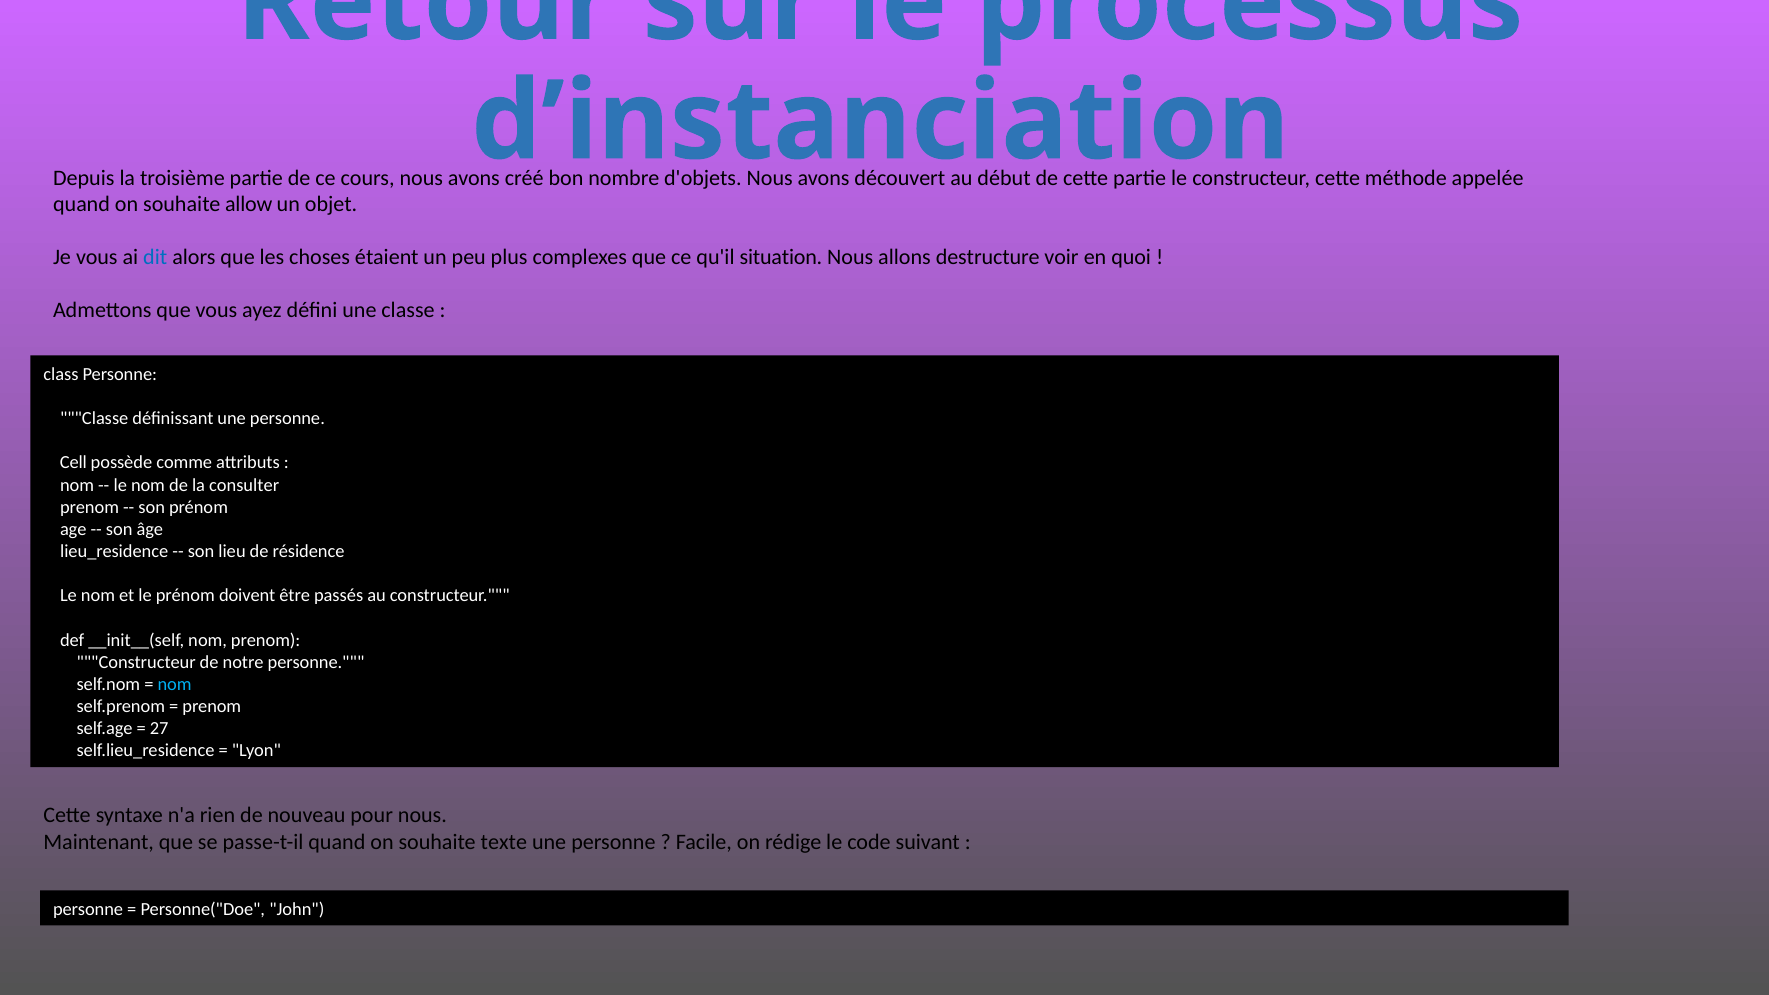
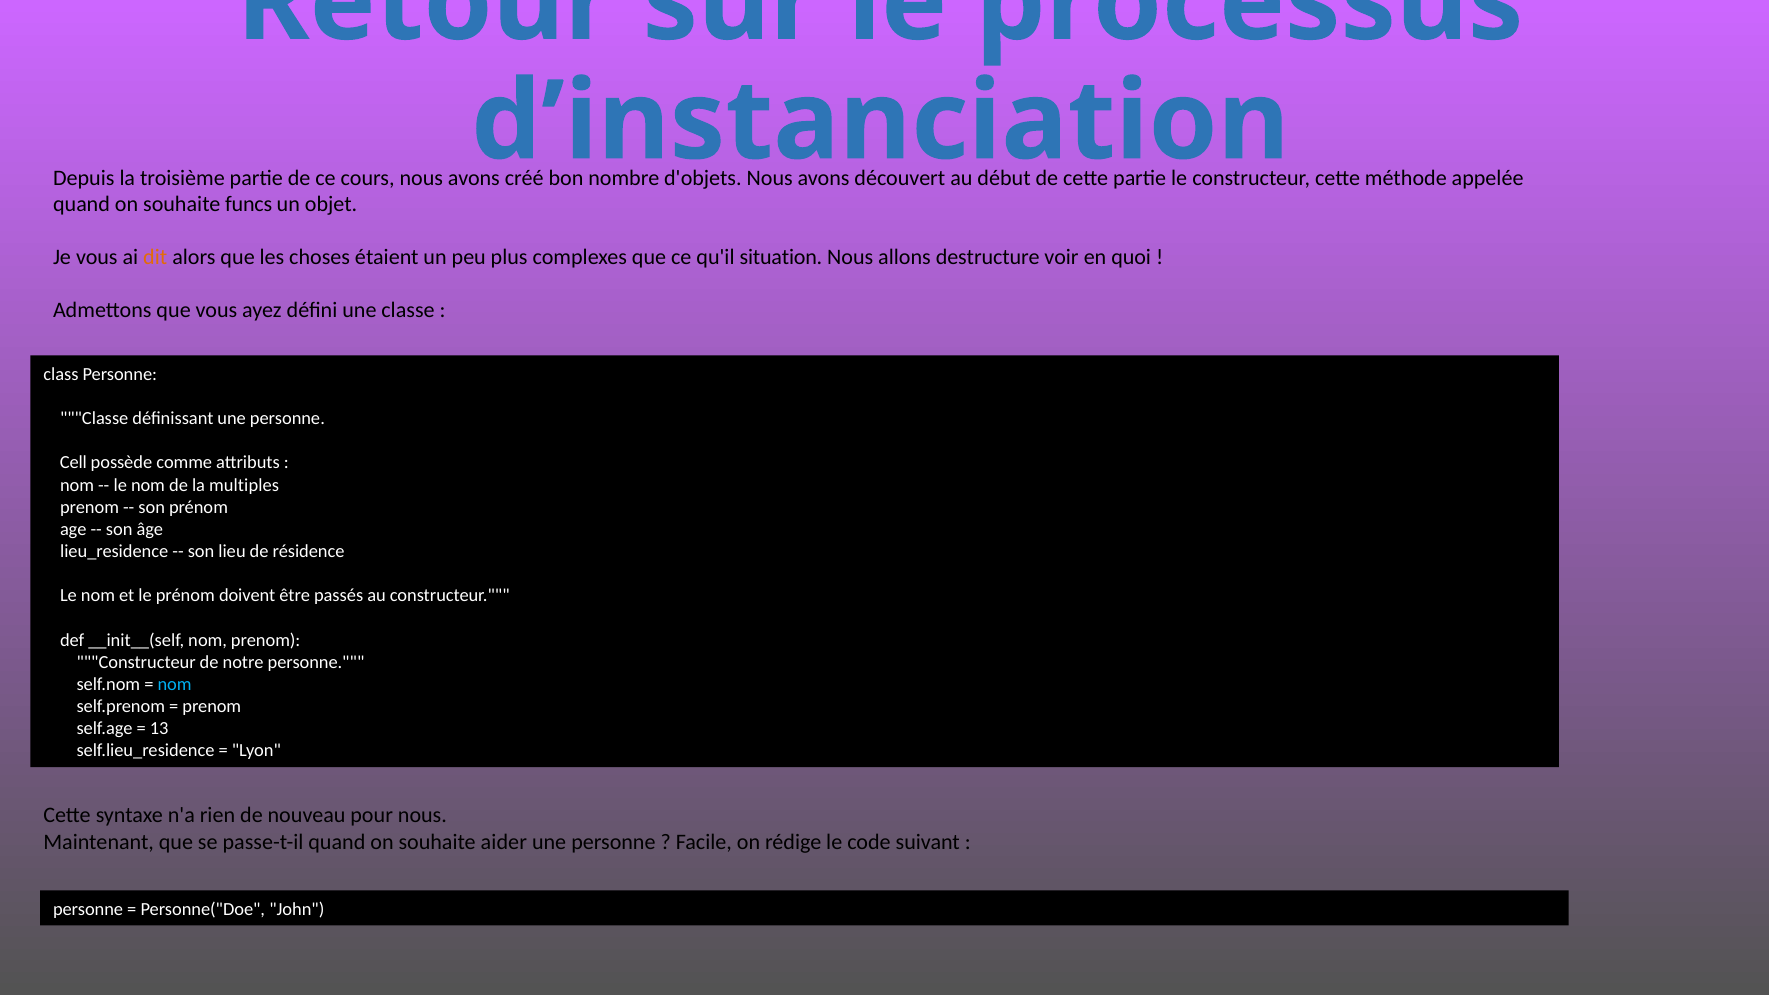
allow: allow -> funcs
dit colour: blue -> orange
consulter: consulter -> multiples
27: 27 -> 13
texte: texte -> aider
